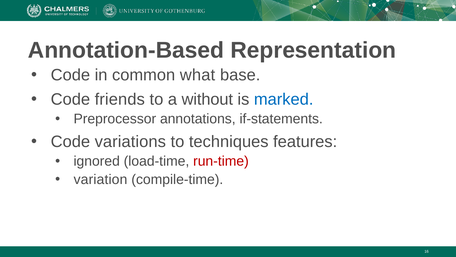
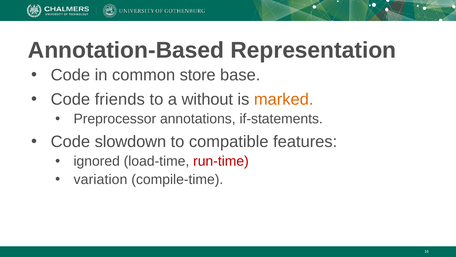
what: what -> store
marked colour: blue -> orange
variations: variations -> slowdown
techniques: techniques -> compatible
